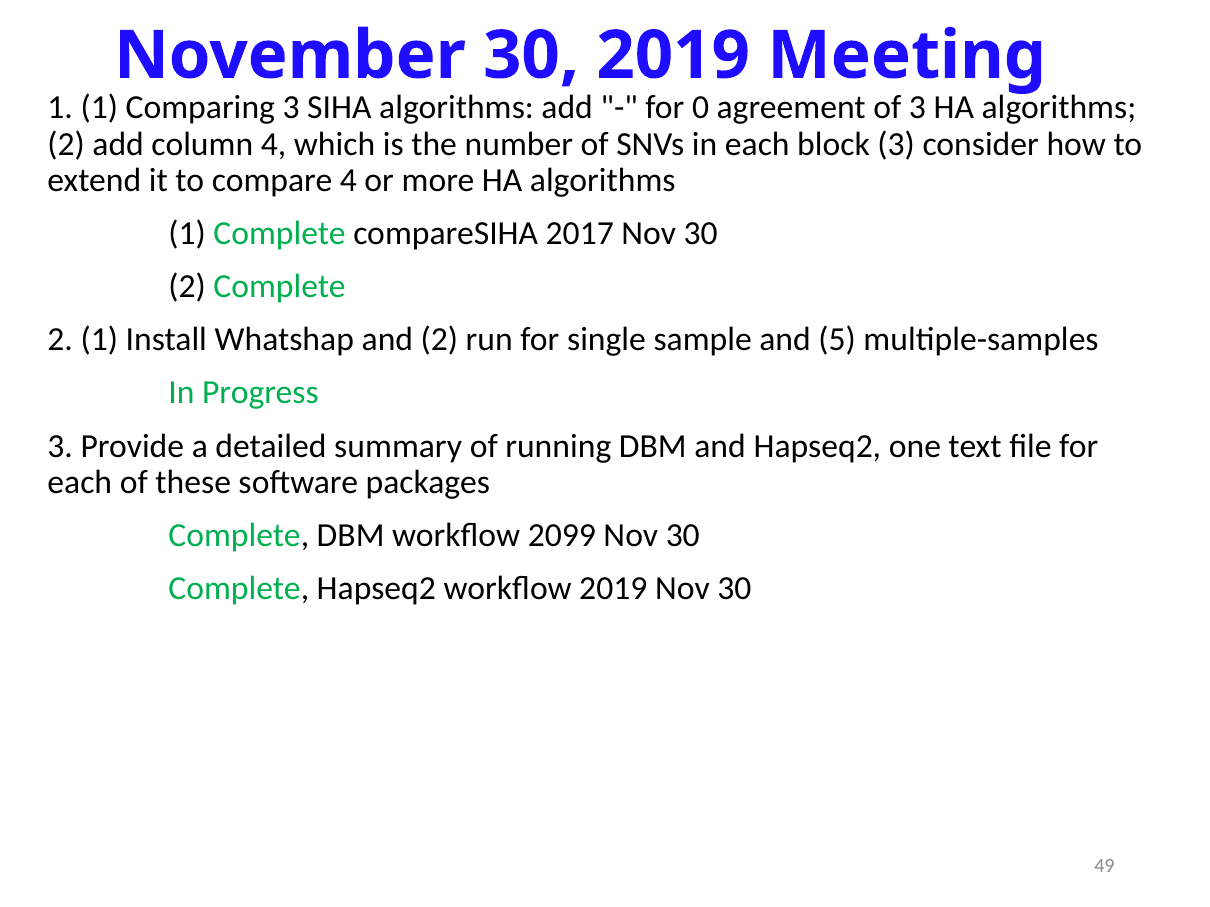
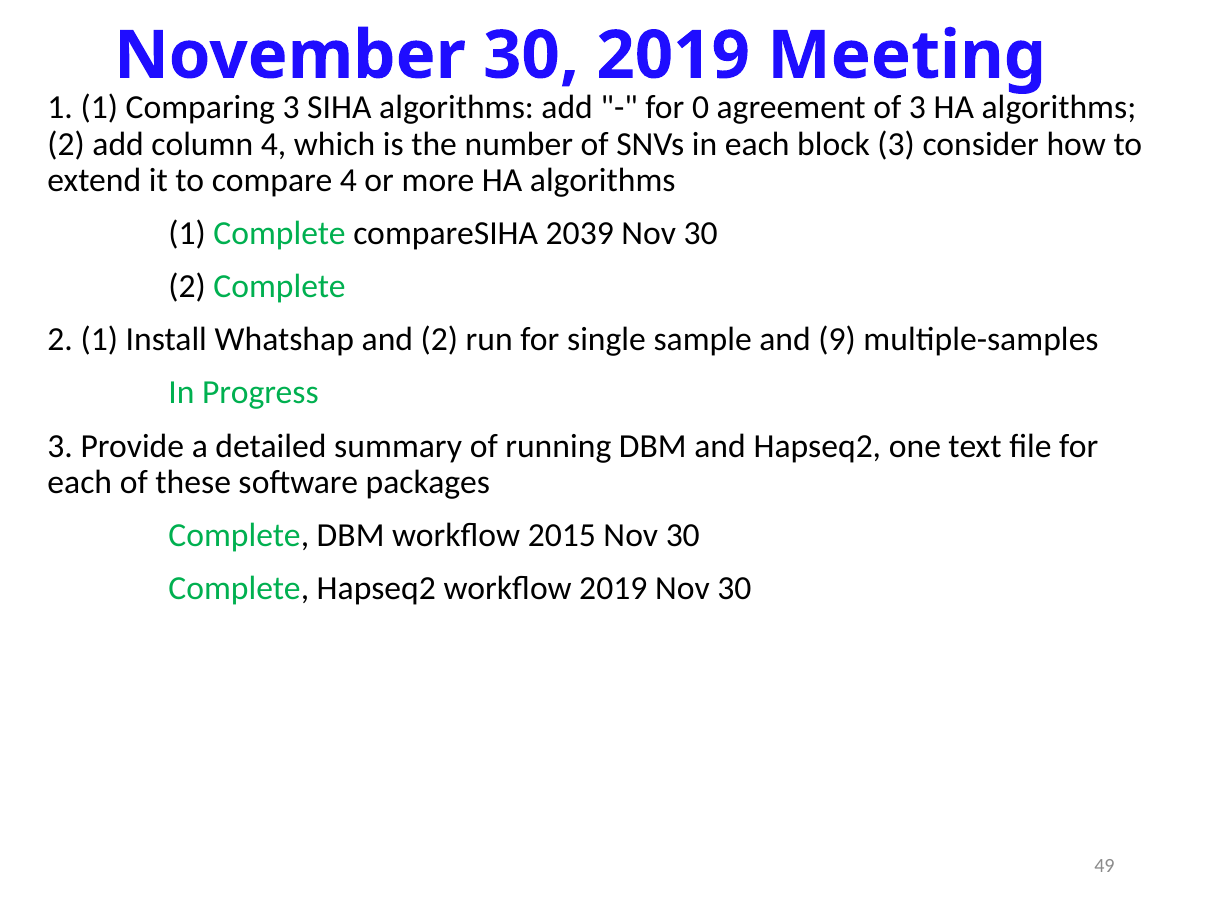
2017: 2017 -> 2039
5: 5 -> 9
2099: 2099 -> 2015
